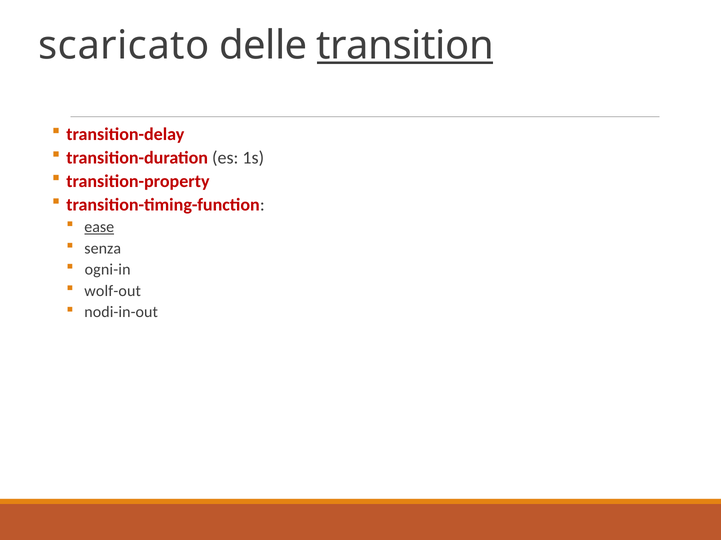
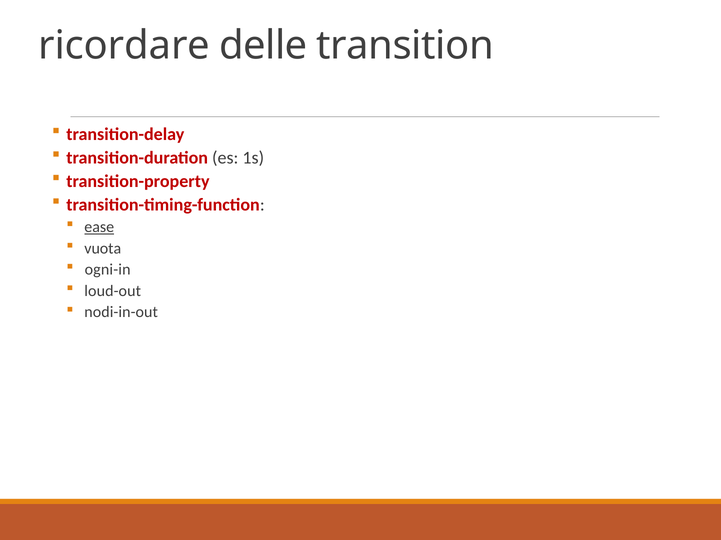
scaricato: scaricato -> ricordare
transition underline: present -> none
senza: senza -> vuota
wolf-out: wolf-out -> loud-out
